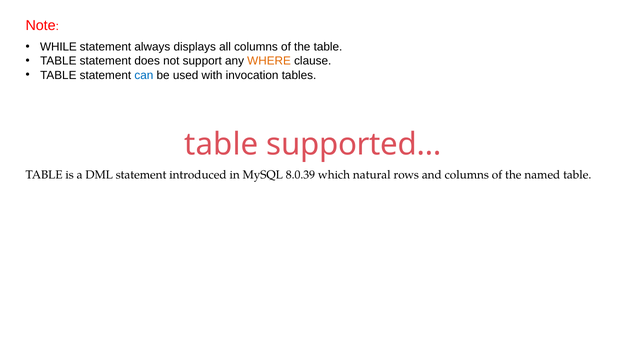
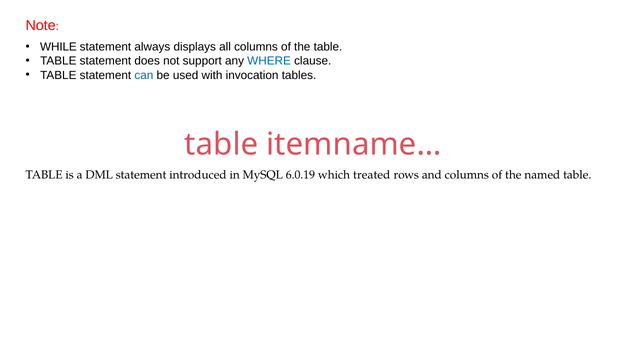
WHERE colour: orange -> blue
supported…: supported… -> itemname…
8.0.39: 8.0.39 -> 6.0.19
natural: natural -> treated
